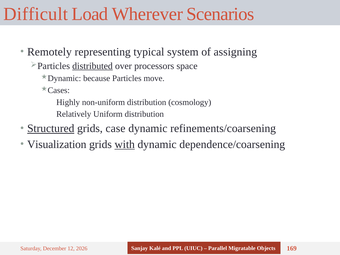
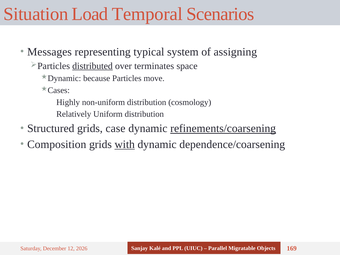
Difficult: Difficult -> Situation
Wherever: Wherever -> Temporal
Remotely: Remotely -> Messages
processors: processors -> terminates
Structured underline: present -> none
refinements/coarsening underline: none -> present
Visualization: Visualization -> Composition
